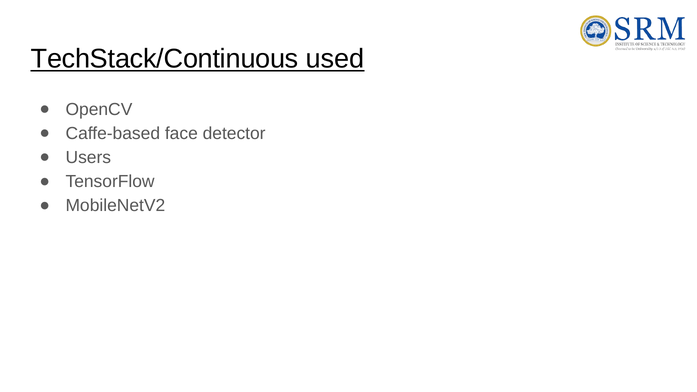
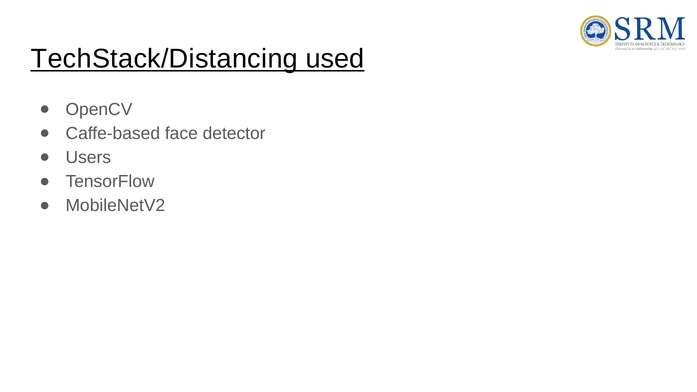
TechStack/Continuous: TechStack/Continuous -> TechStack/Distancing
